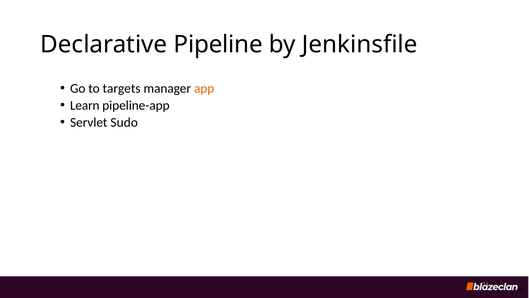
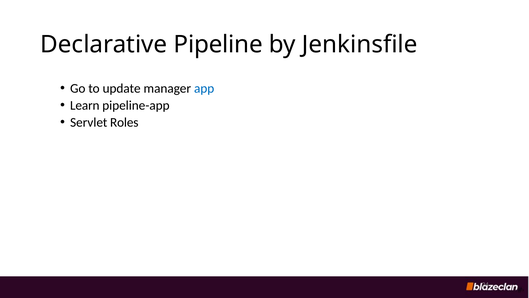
targets: targets -> update
app colour: orange -> blue
Sudo: Sudo -> Roles
